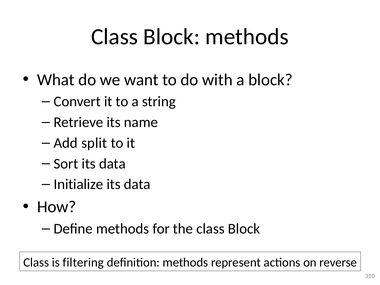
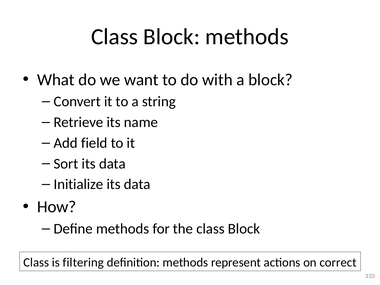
split: split -> field
reverse: reverse -> correct
